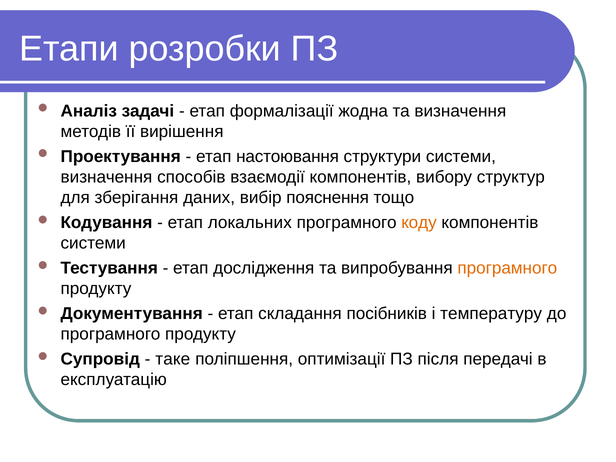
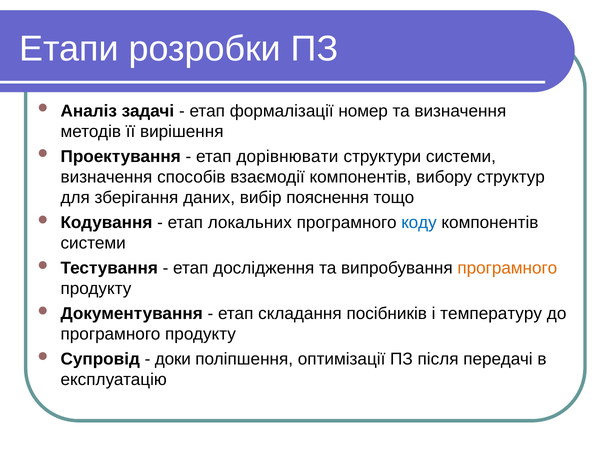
жодна: жодна -> номер
настоювання: настоювання -> дорівнювати
коду colour: orange -> blue
таке: таке -> доки
